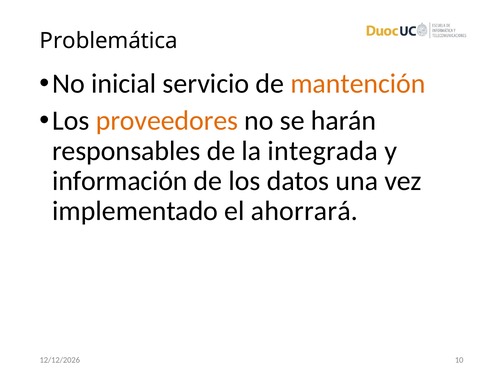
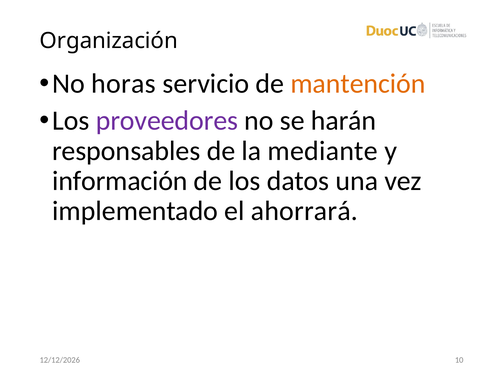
Problemática: Problemática -> Organización
inicial: inicial -> horas
proveedores colour: orange -> purple
integrada: integrada -> mediante
